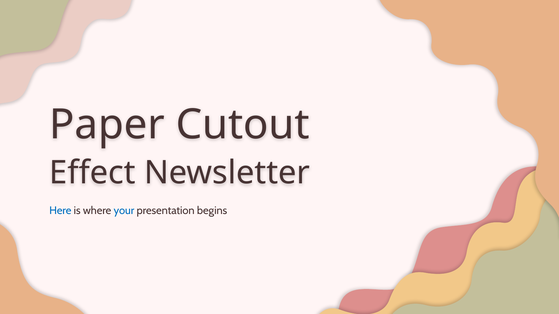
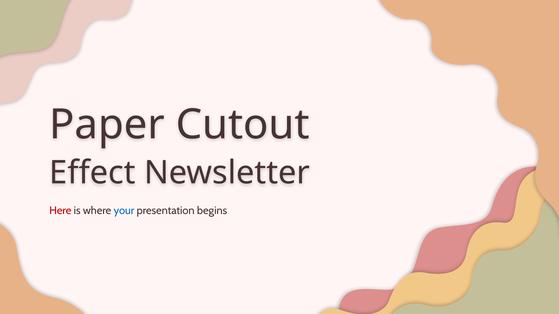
Here colour: blue -> red
